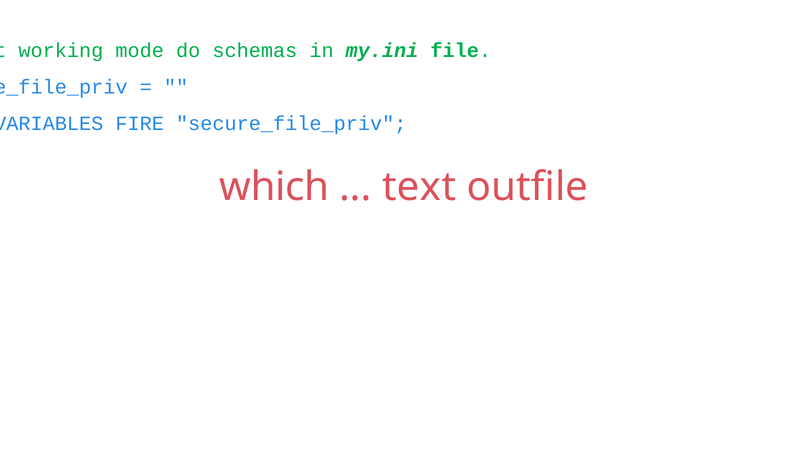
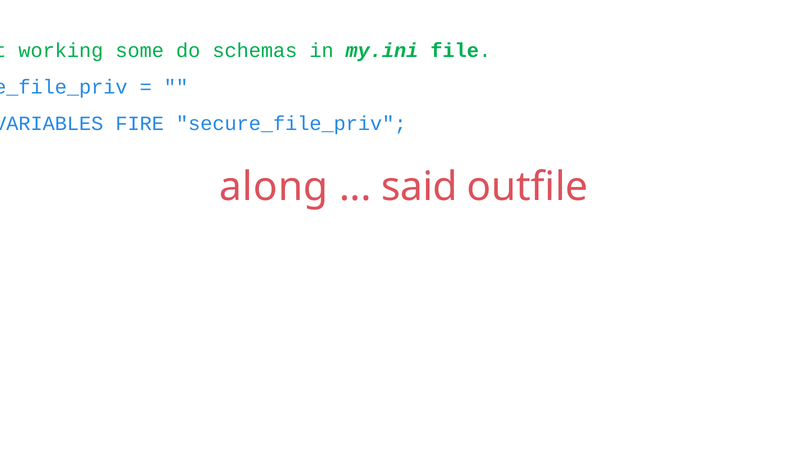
mode: mode -> some
which: which -> along
text: text -> said
